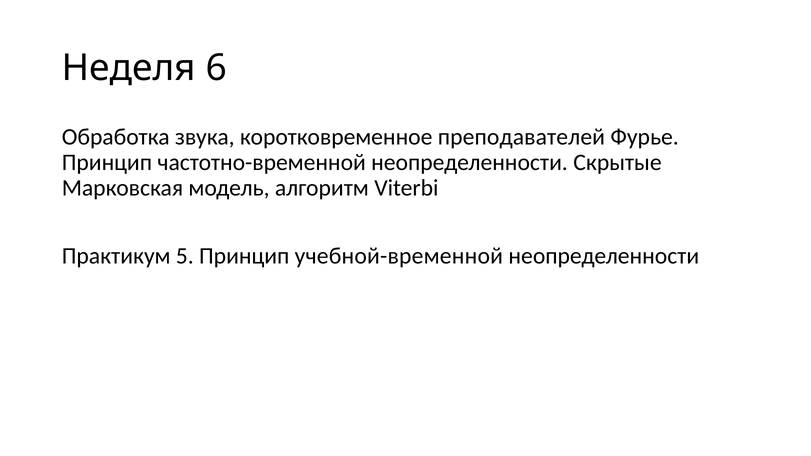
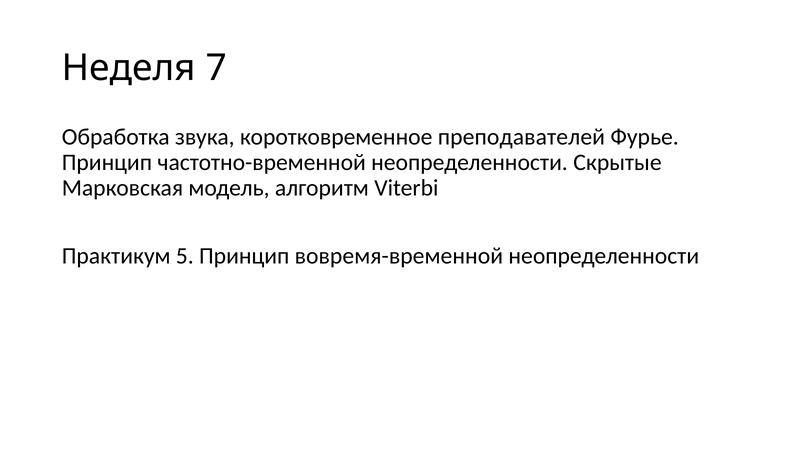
6: 6 -> 7
учебной-временной: учебной-временной -> вовремя-временной
